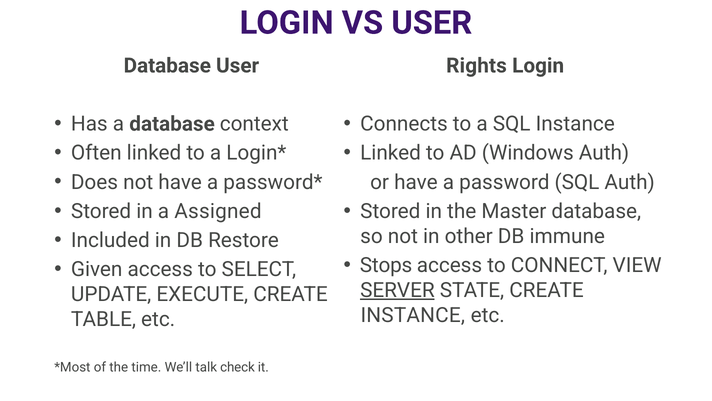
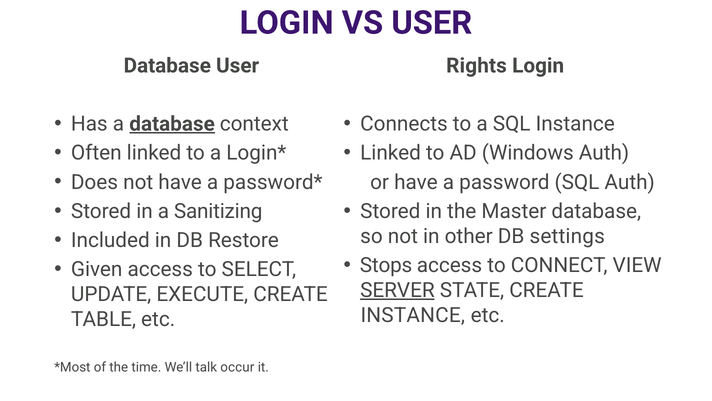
database at (172, 124) underline: none -> present
Assigned: Assigned -> Sanitizing
immune: immune -> settings
check: check -> occur
